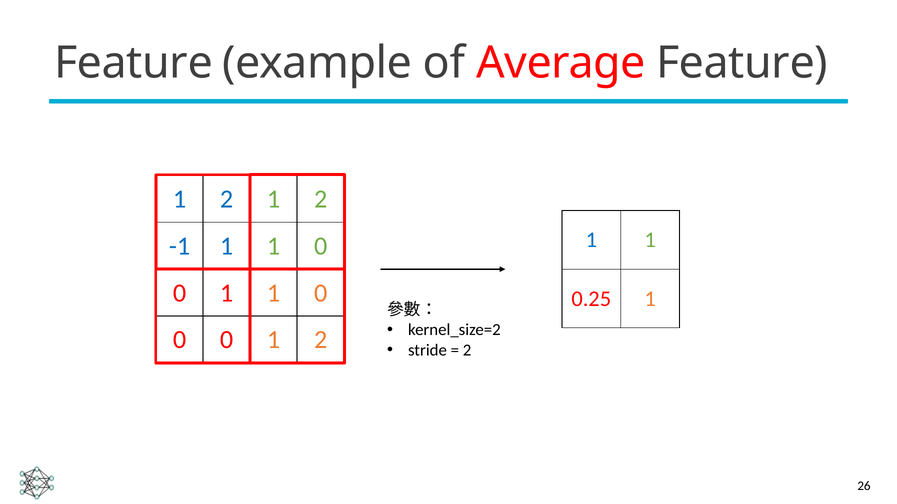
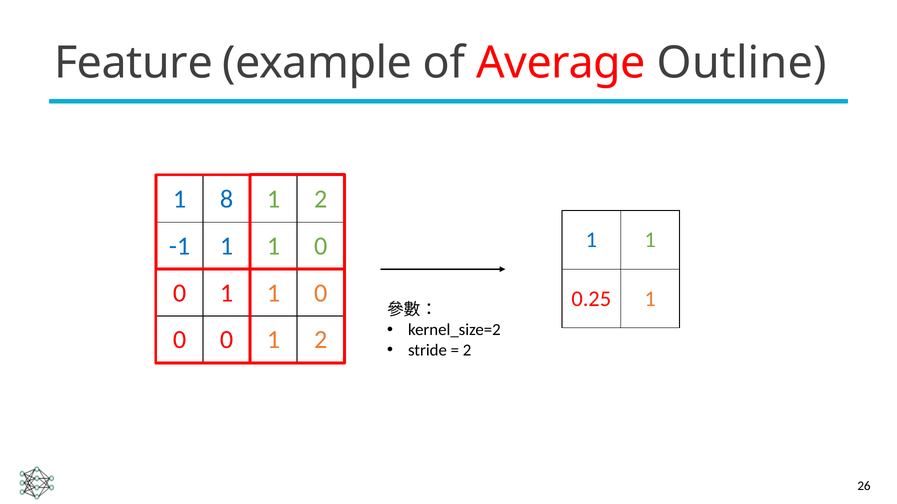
Average Feature: Feature -> Outline
2 at (227, 199): 2 -> 8
